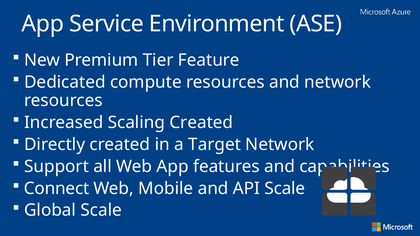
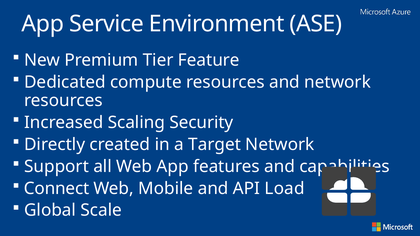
Scaling Created: Created -> Security
API Scale: Scale -> Load
